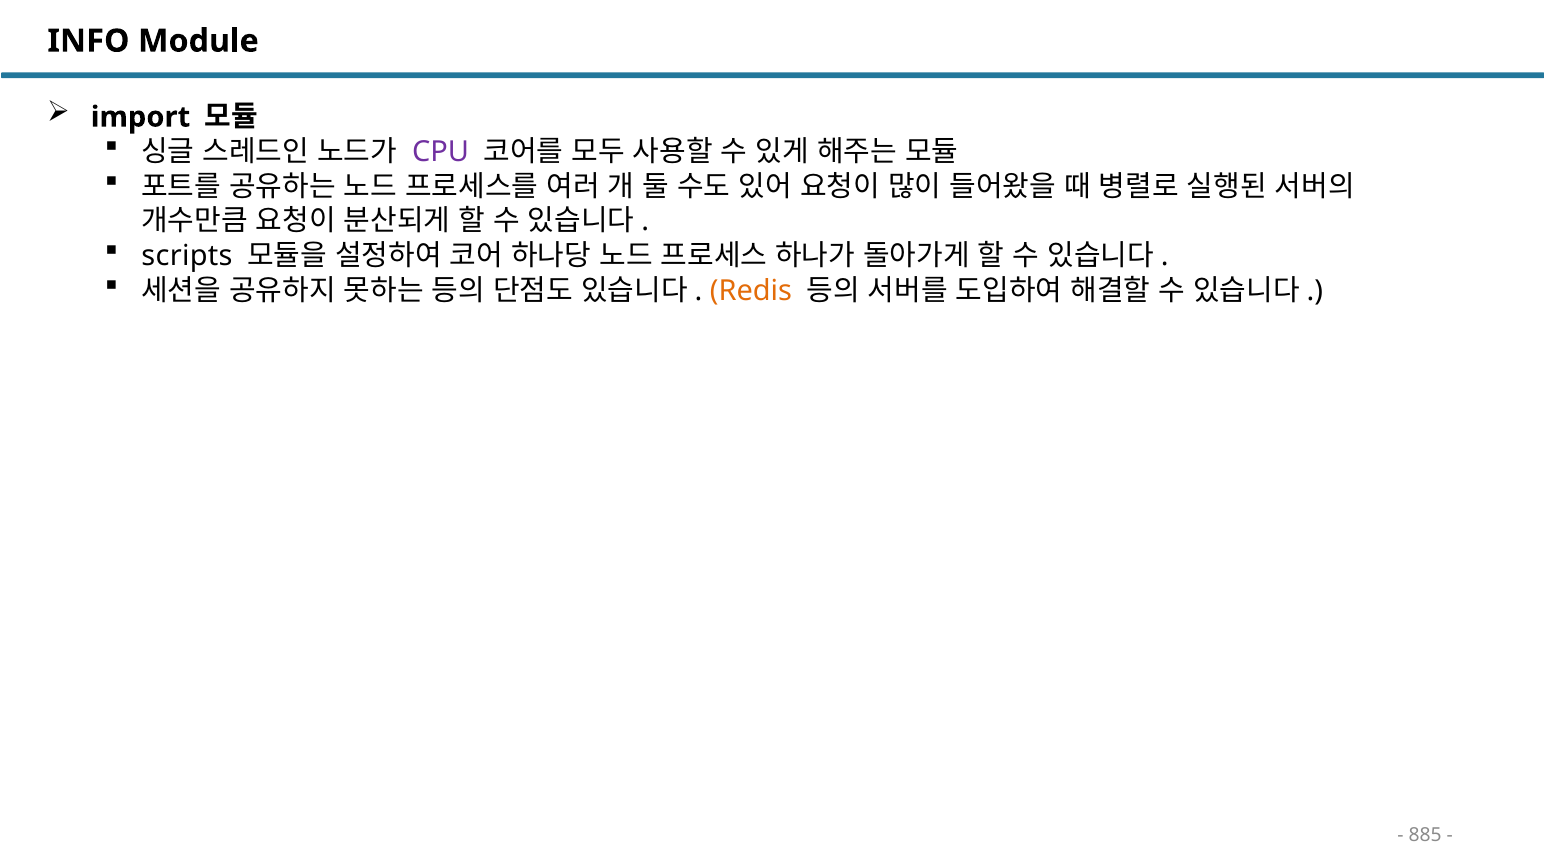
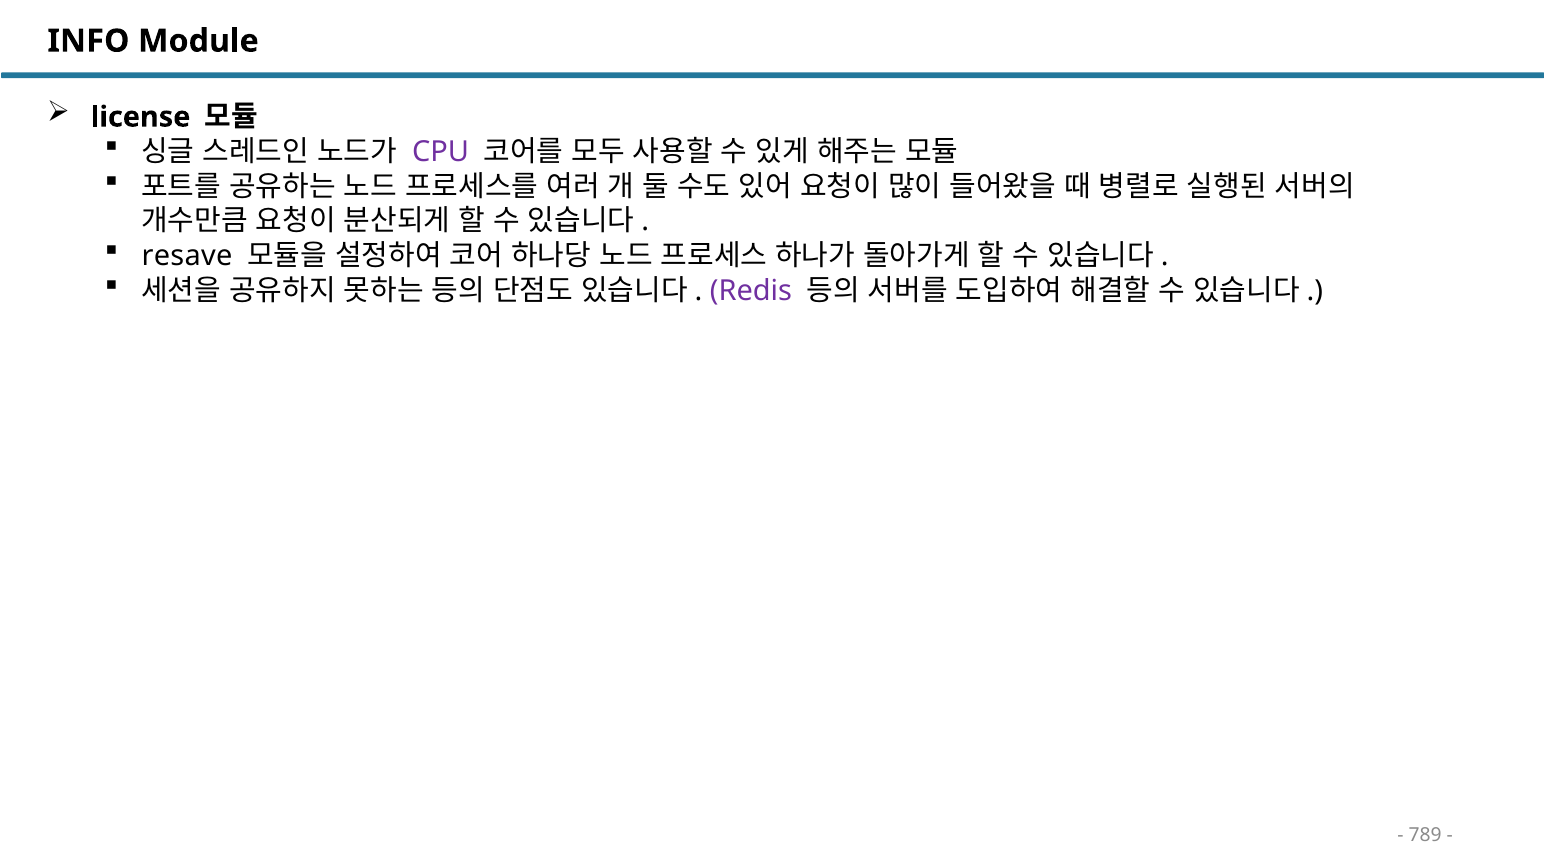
import: import -> license
scripts: scripts -> resave
Redis colour: orange -> purple
885: 885 -> 789
